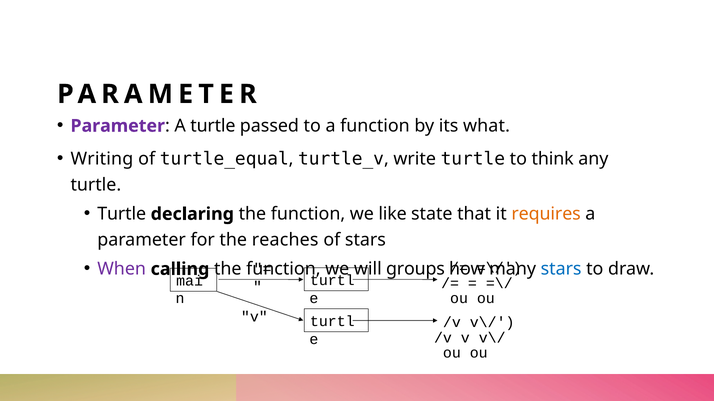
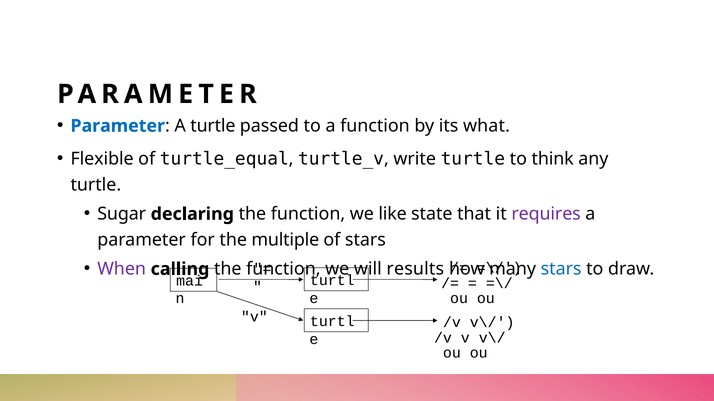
Parameter at (118, 126) colour: purple -> blue
Writing: Writing -> Flexible
Turtle at (122, 214): Turtle -> Sugar
requires colour: orange -> purple
reaches: reaches -> multiple
groups: groups -> results
